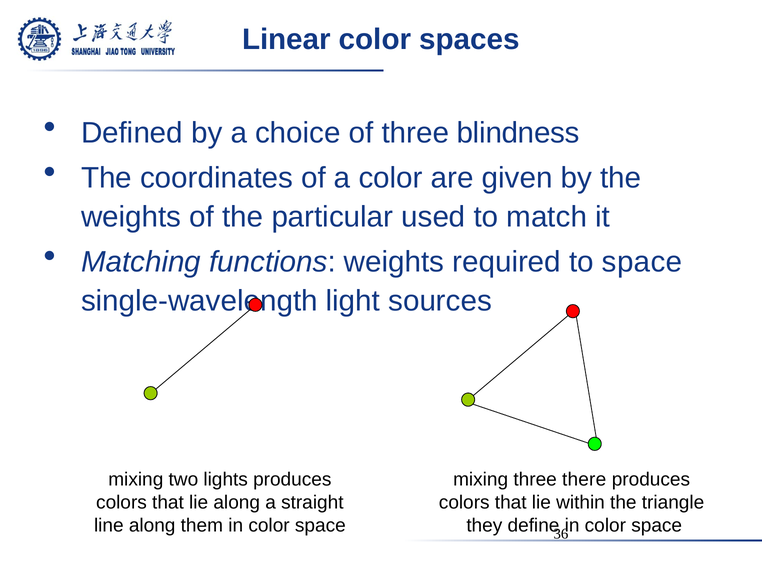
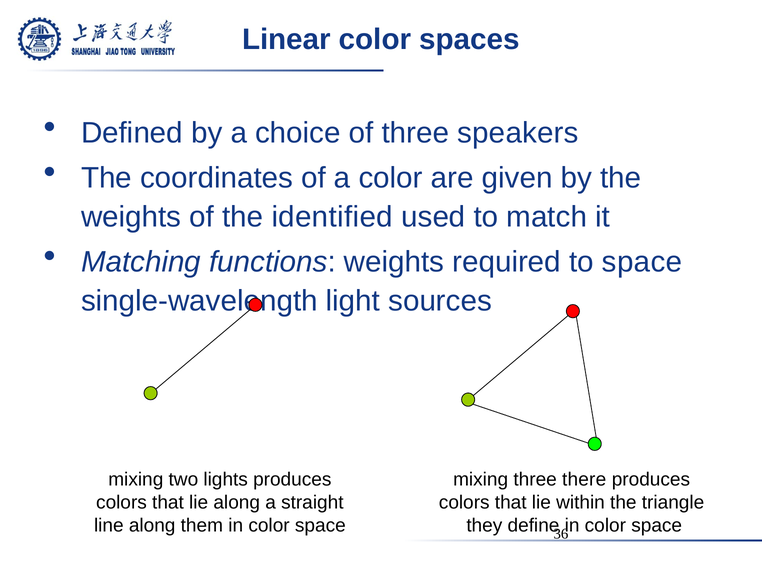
blindness: blindness -> speakers
particular: particular -> identified
